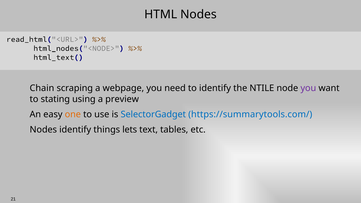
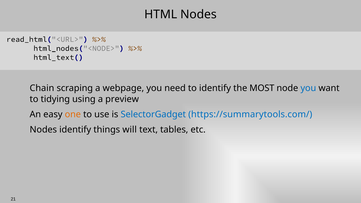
NTILE: NTILE -> MOST
you at (308, 88) colour: purple -> blue
stating: stating -> tidying
lets: lets -> will
